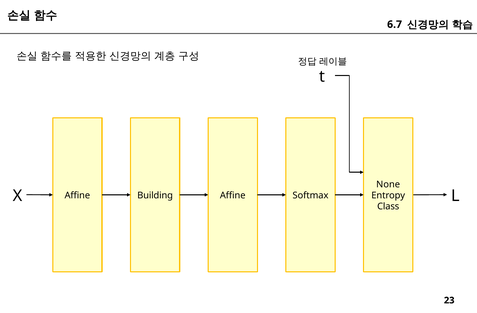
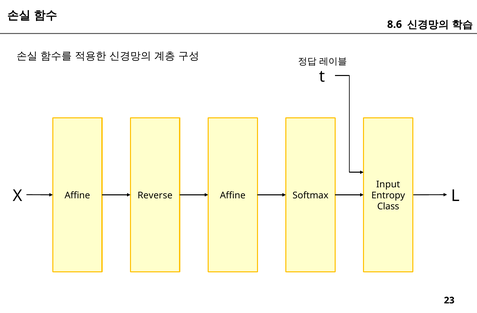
6.7: 6.7 -> 8.6
None: None -> Input
Building: Building -> Reverse
